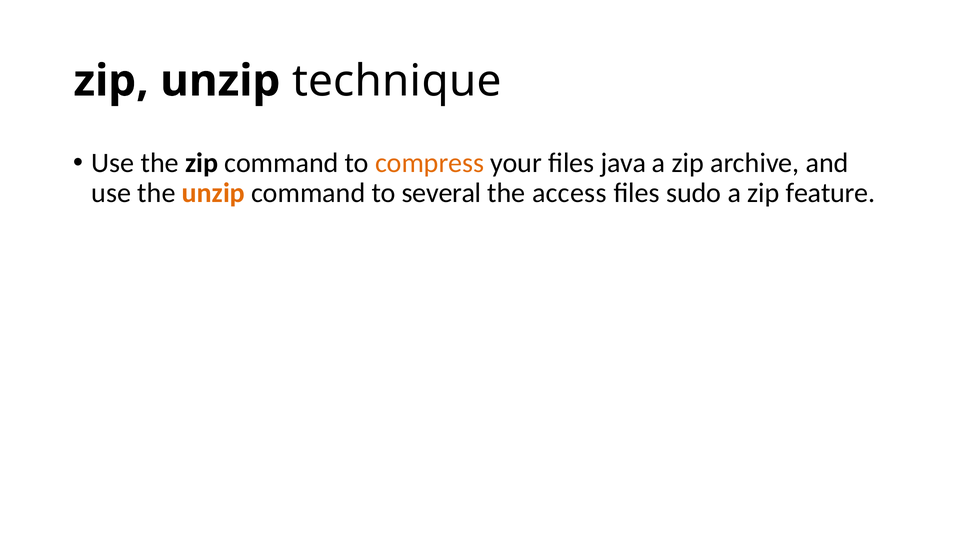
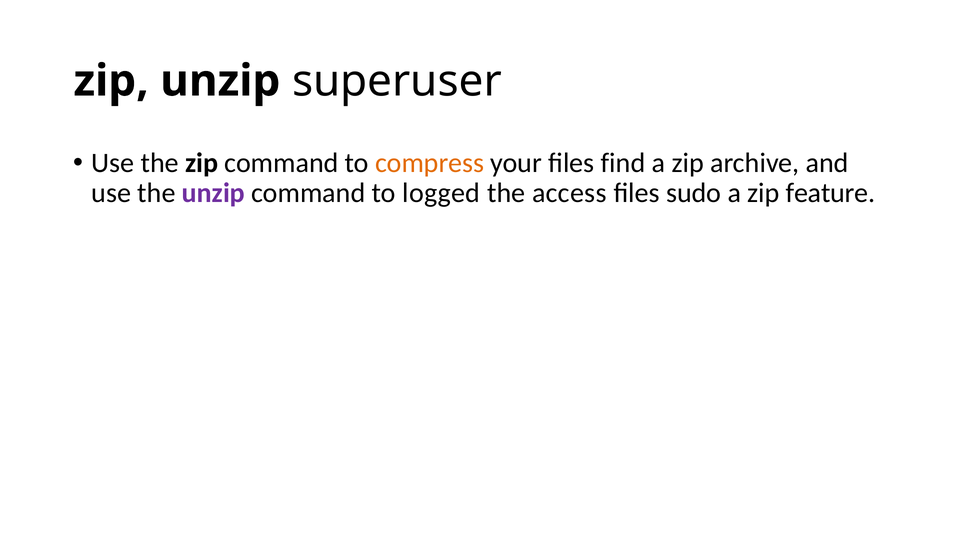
technique: technique -> superuser
java: java -> find
unzip at (213, 193) colour: orange -> purple
several: several -> logged
